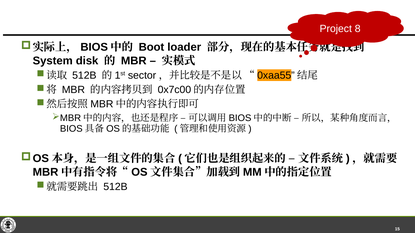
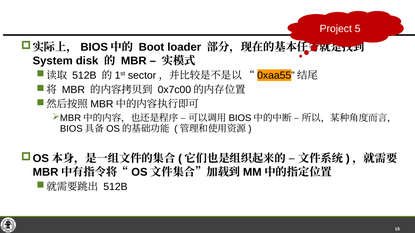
8: 8 -> 5
